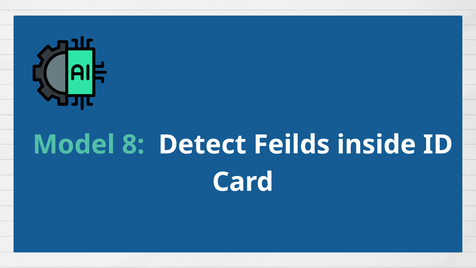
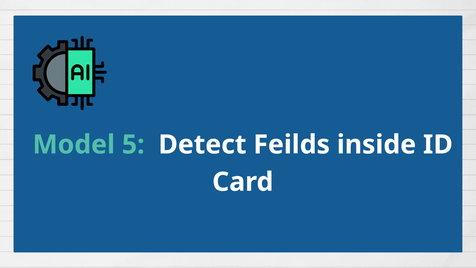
8: 8 -> 5
